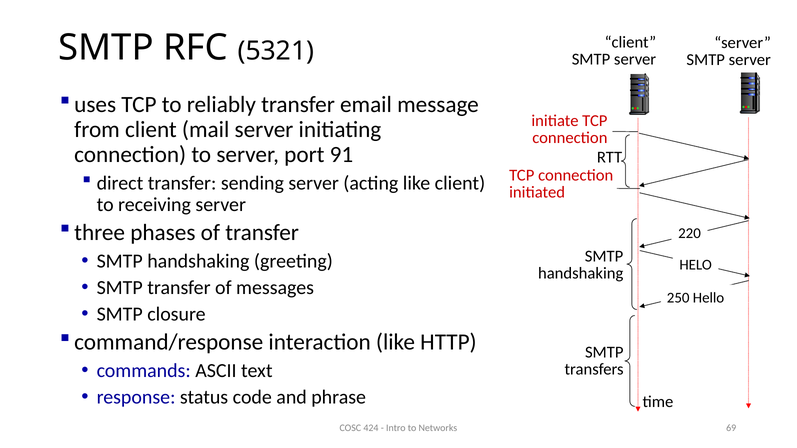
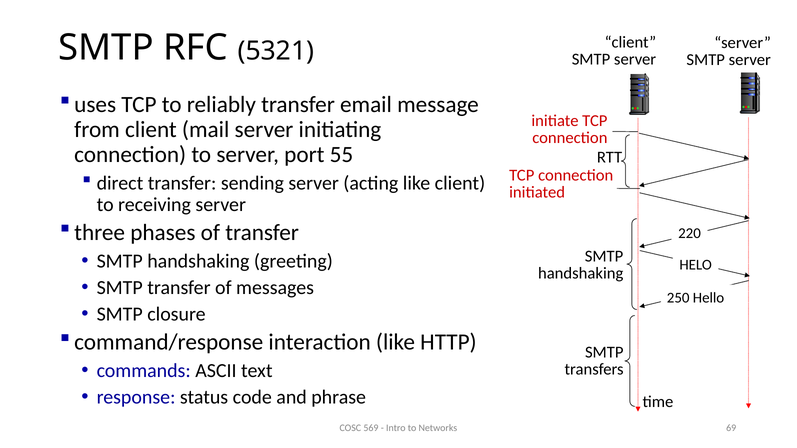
91: 91 -> 55
424: 424 -> 569
